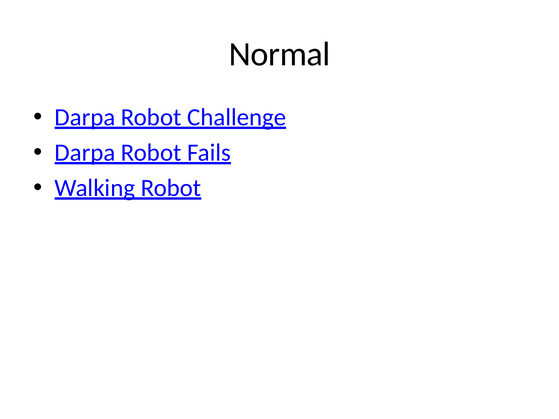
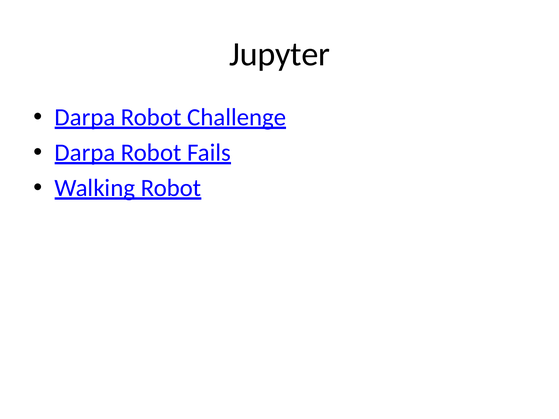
Normal: Normal -> Jupyter
